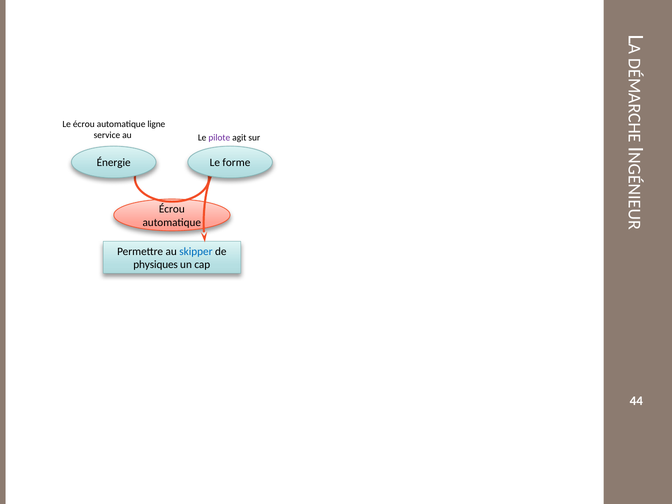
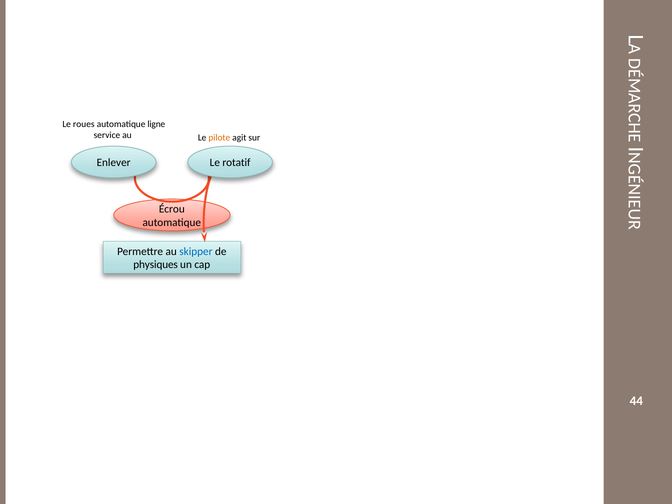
Le écrou: écrou -> roues
pilote colour: purple -> orange
Énergie: Énergie -> Enlever
forme: forme -> rotatif
